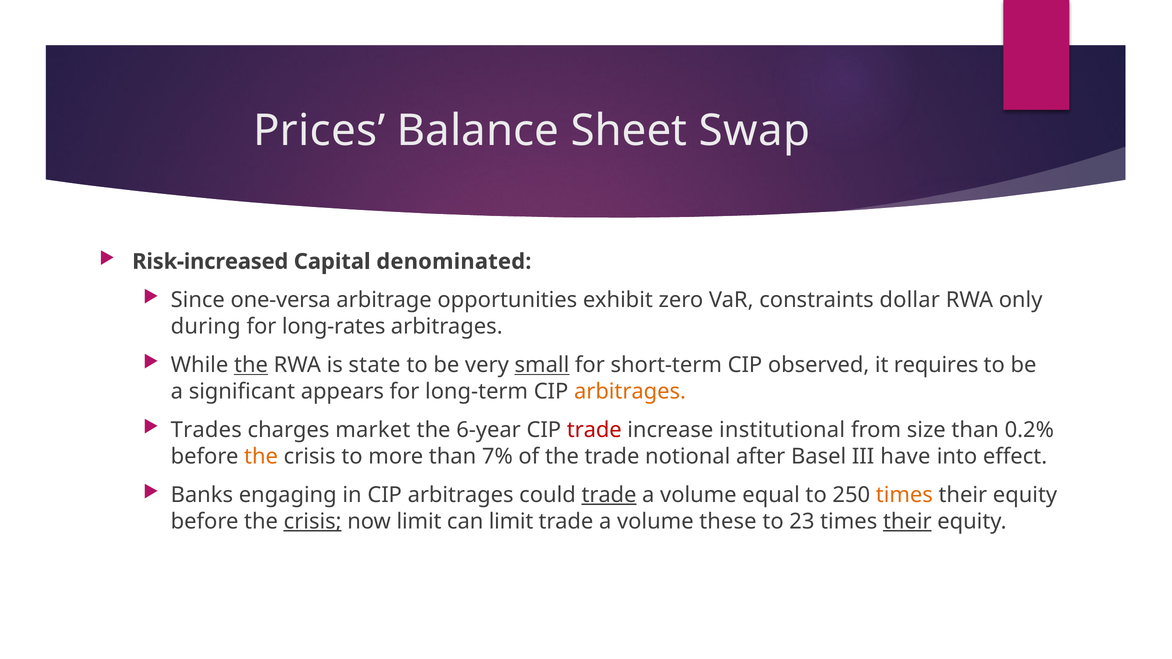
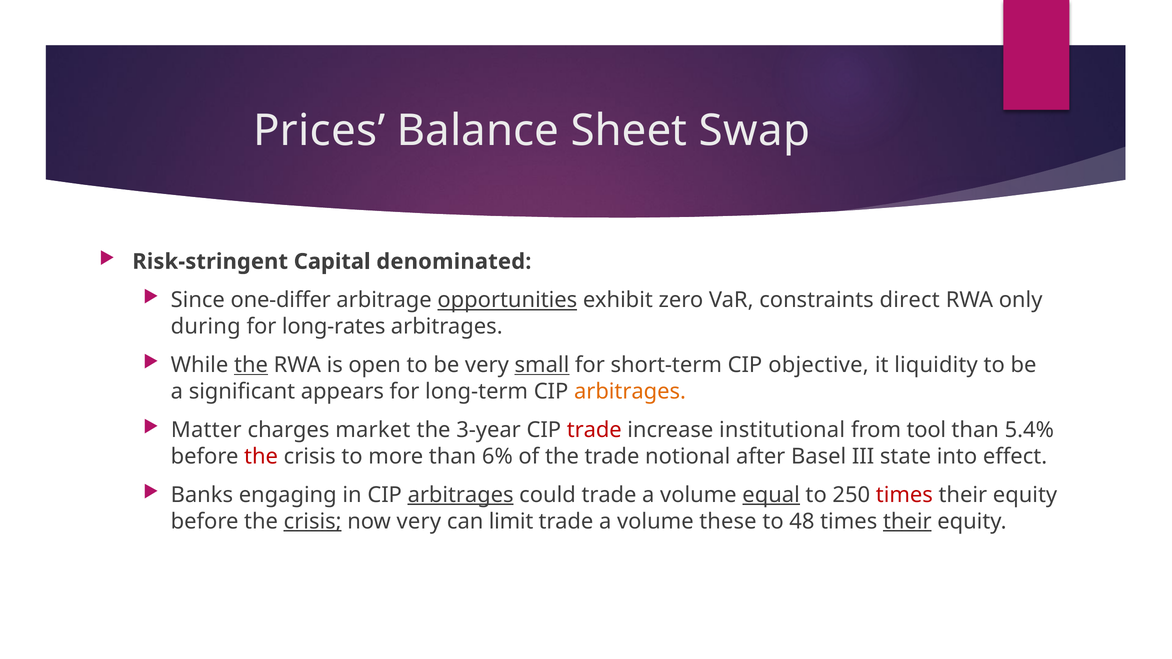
Risk-increased: Risk-increased -> Risk-stringent
one-versa: one-versa -> one-differ
opportunities underline: none -> present
dollar: dollar -> direct
state: state -> open
observed: observed -> objective
requires: requires -> liquidity
Trades: Trades -> Matter
6-year: 6-year -> 3-year
size: size -> tool
0.2%: 0.2% -> 5.4%
the at (261, 457) colour: orange -> red
7%: 7% -> 6%
have: have -> state
arbitrages at (461, 495) underline: none -> present
trade at (609, 495) underline: present -> none
equal underline: none -> present
times at (904, 495) colour: orange -> red
now limit: limit -> very
23: 23 -> 48
